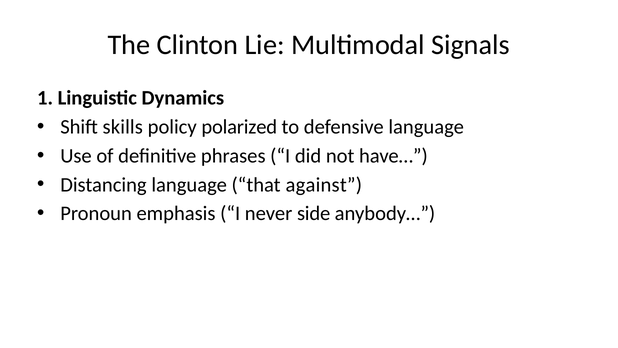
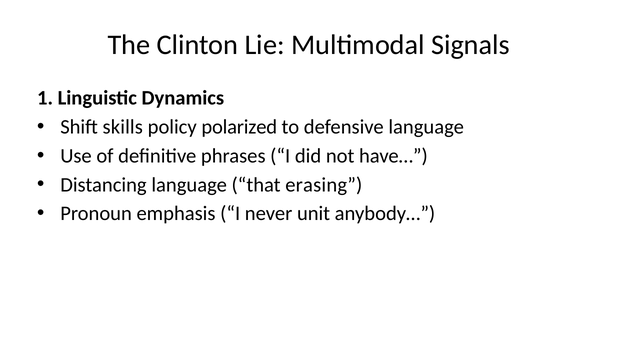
against: against -> erasing
side: side -> unit
